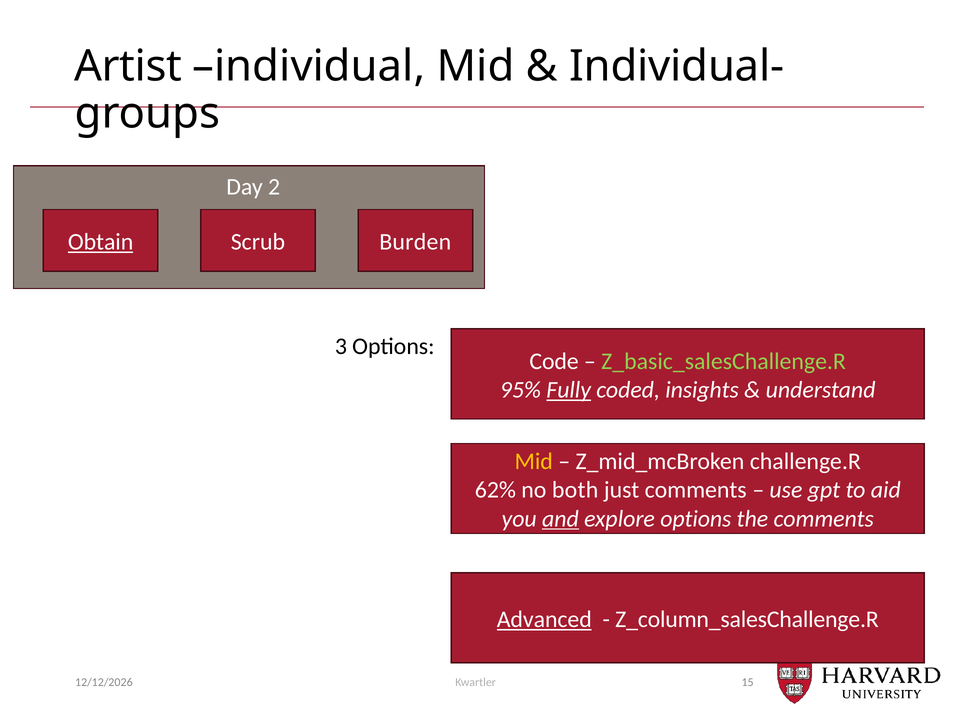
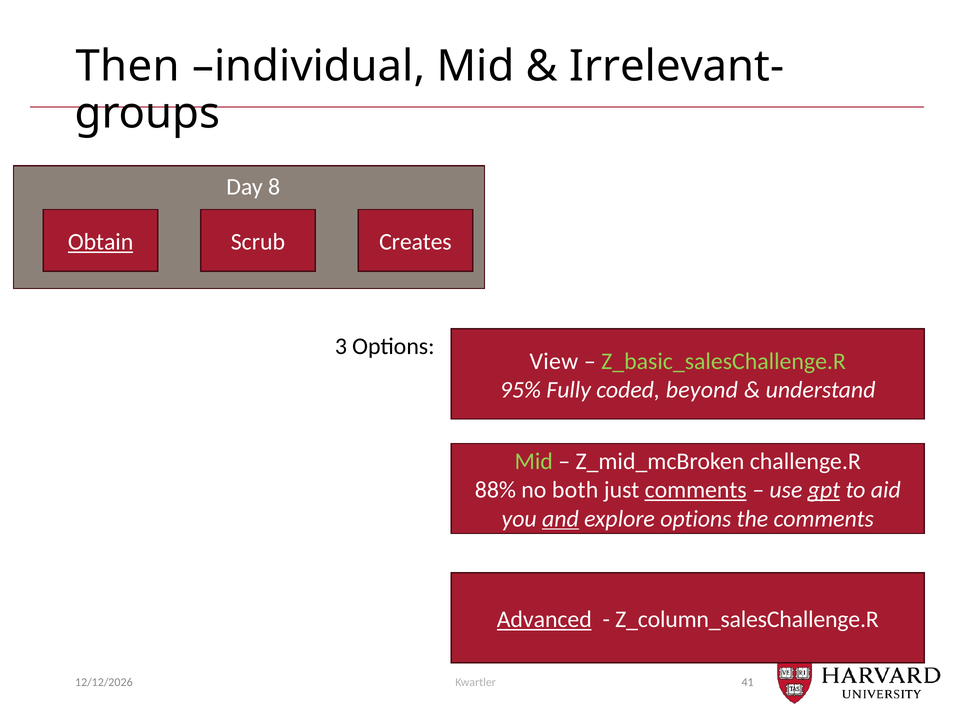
Artist: Artist -> Then
Individual-: Individual- -> Irrelevant-
2: 2 -> 8
Burden: Burden -> Creates
Code: Code -> View
Fully underline: present -> none
insights: insights -> beyond
Mid at (534, 462) colour: yellow -> light green
62%: 62% -> 88%
comments at (696, 490) underline: none -> present
gpt underline: none -> present
15: 15 -> 41
